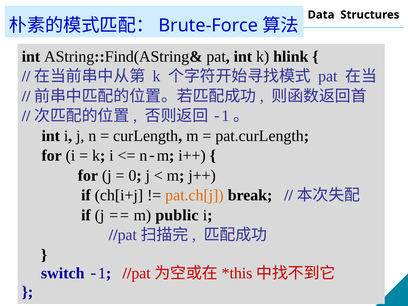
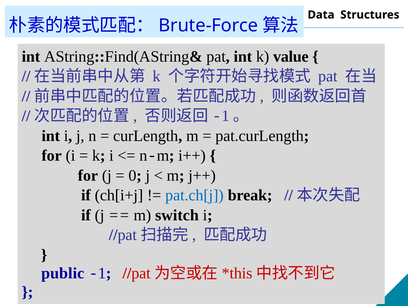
hlink: hlink -> value
pat.ch[j colour: orange -> blue
public: public -> switch
switch: switch -> public
